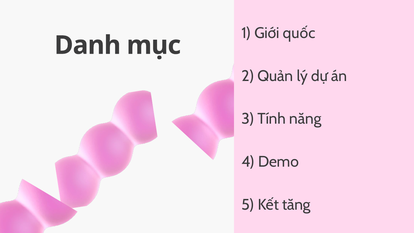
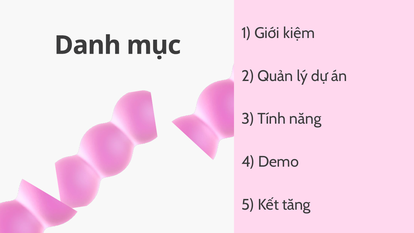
quốc: quốc -> kiệm
